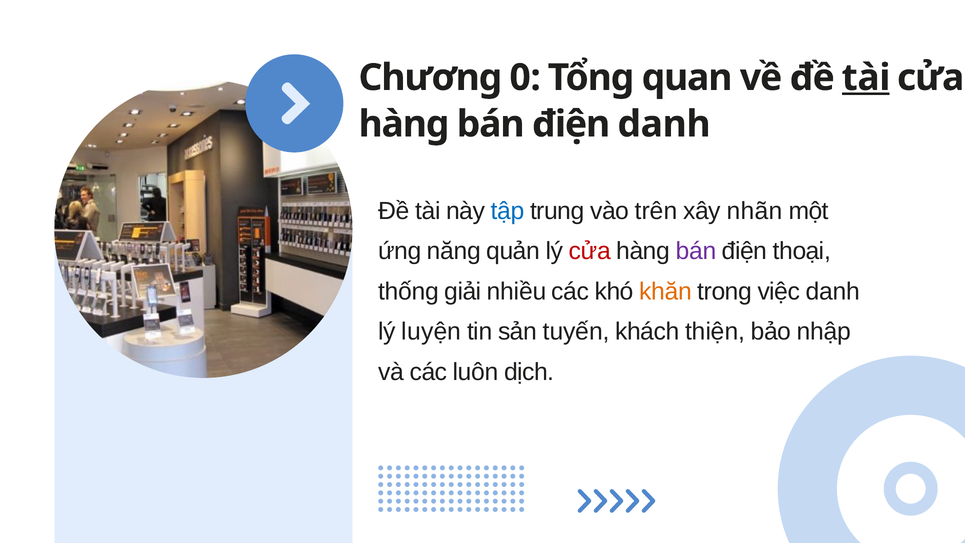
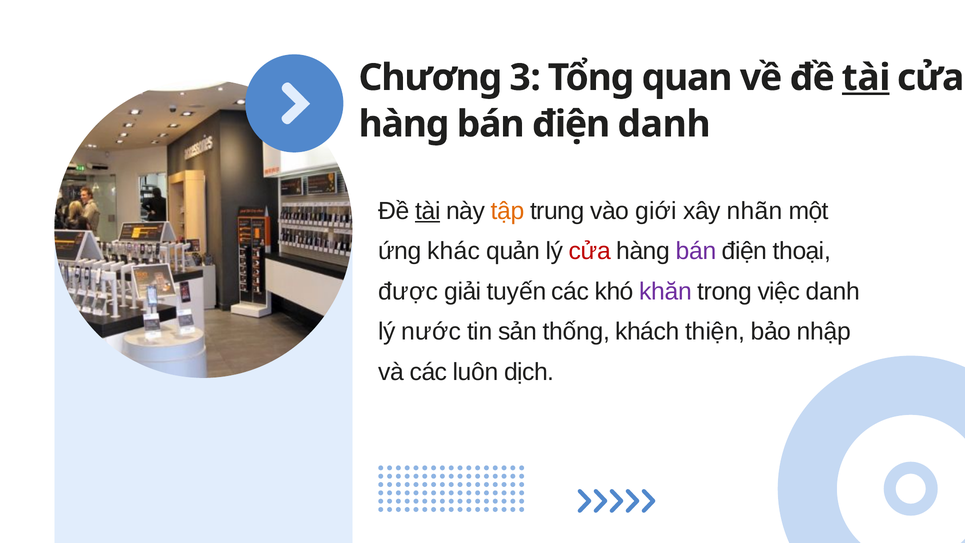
0: 0 -> 3
tài at (428, 211) underline: none -> present
tập colour: blue -> orange
trên: trên -> giới
năng: năng -> khác
thống: thống -> được
nhiều: nhiều -> tuyến
khăn colour: orange -> purple
luyện: luyện -> nước
tuyến: tuyến -> thống
